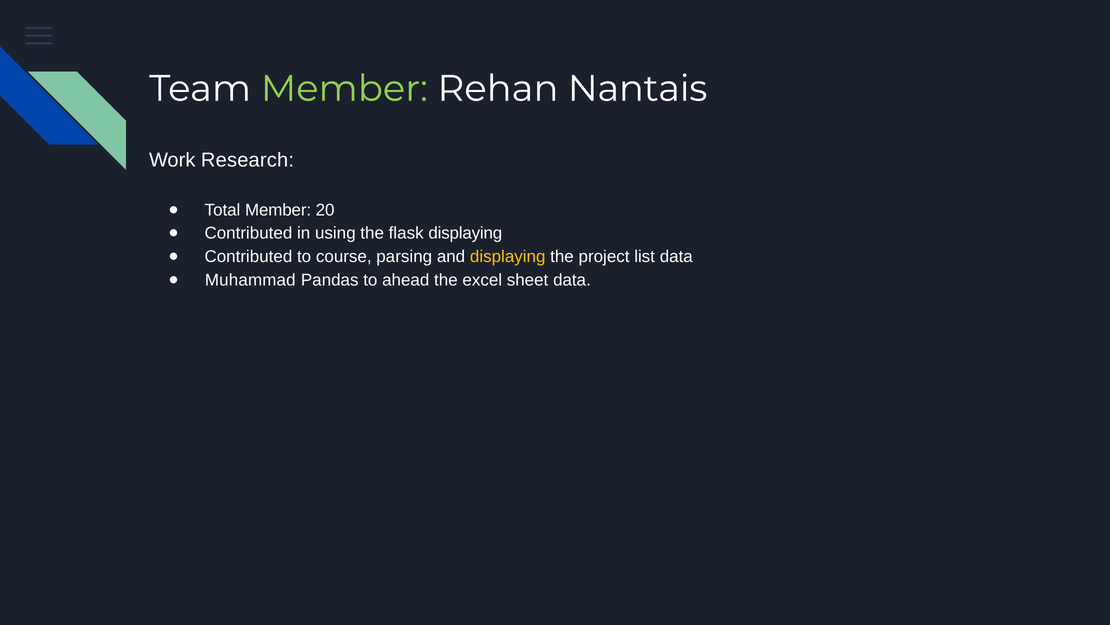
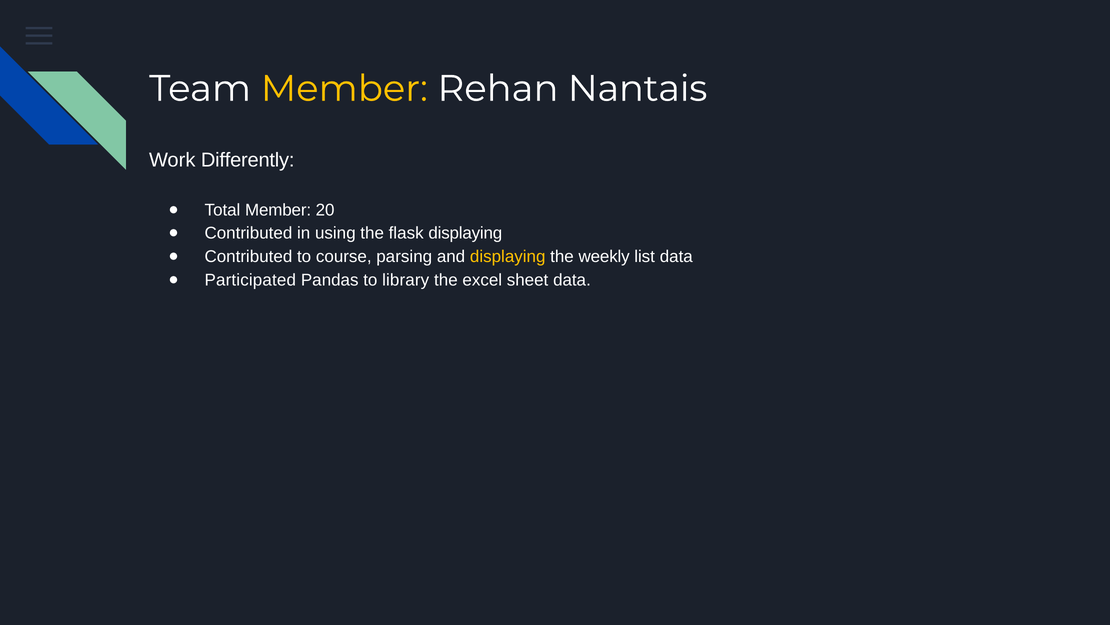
Member at (344, 89) colour: light green -> yellow
Research: Research -> Differently
project: project -> weekly
Muhammad: Muhammad -> Participated
ahead: ahead -> library
